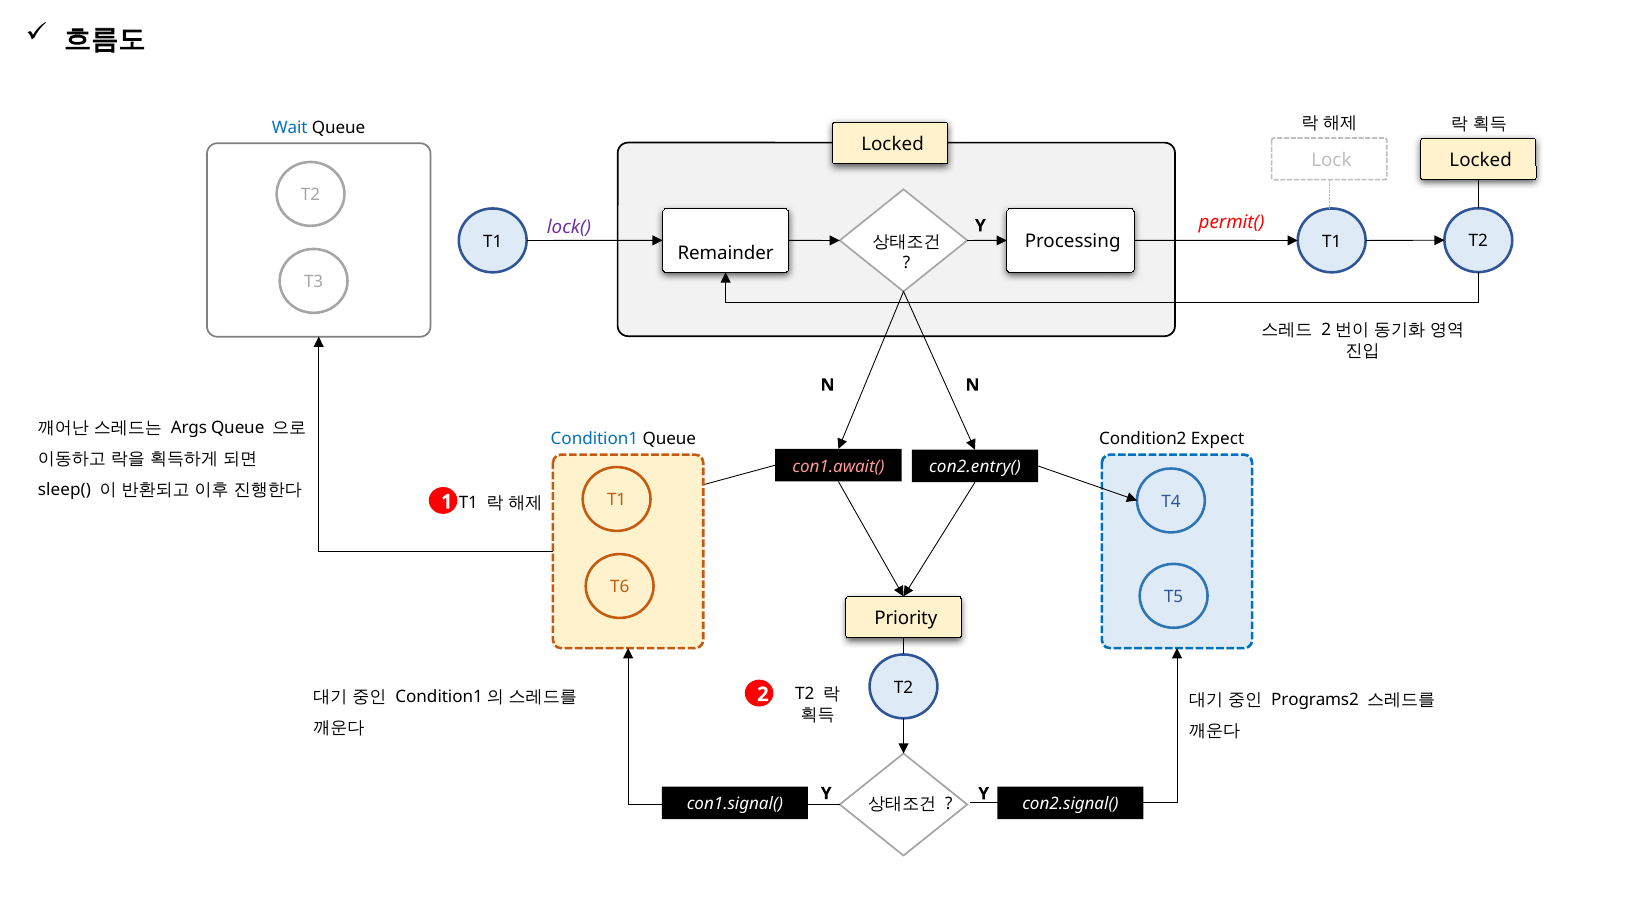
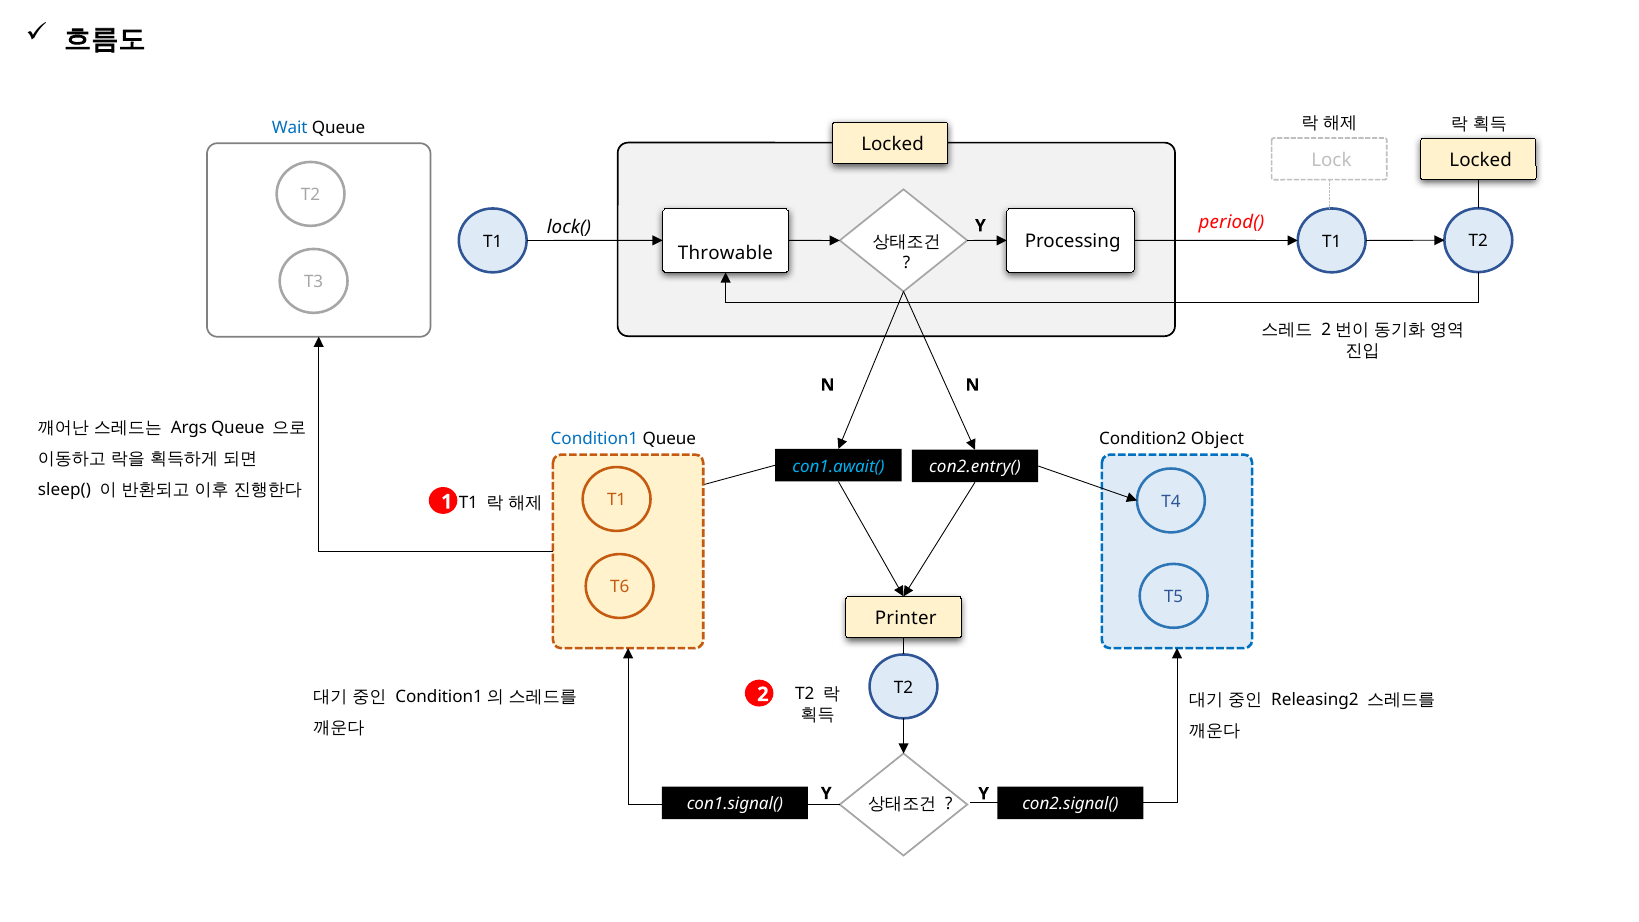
permit(: permit( -> period(
lock( colour: purple -> black
Remainder: Remainder -> Throwable
Expect: Expect -> Object
con1.await( colour: pink -> light blue
Priority: Priority -> Printer
Programs2: Programs2 -> Releasing2
